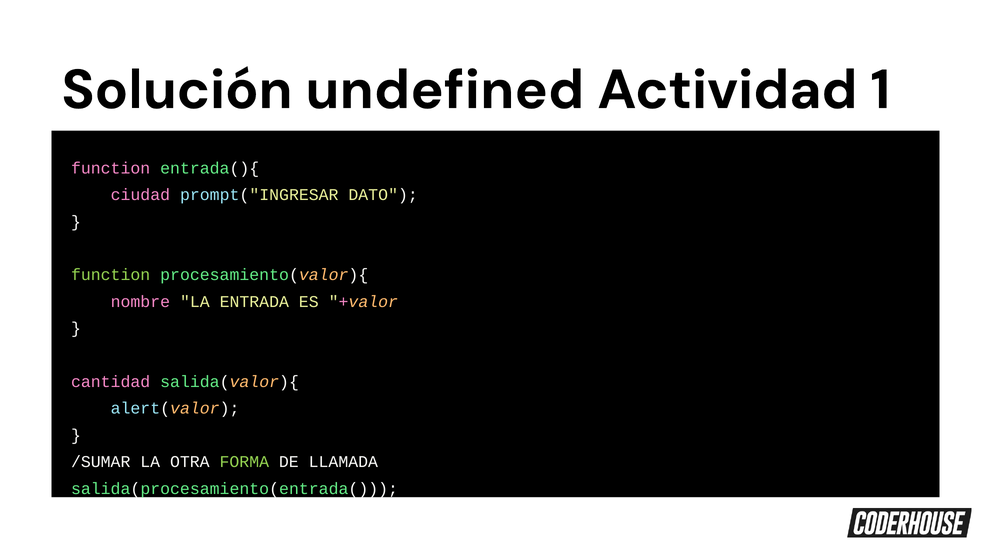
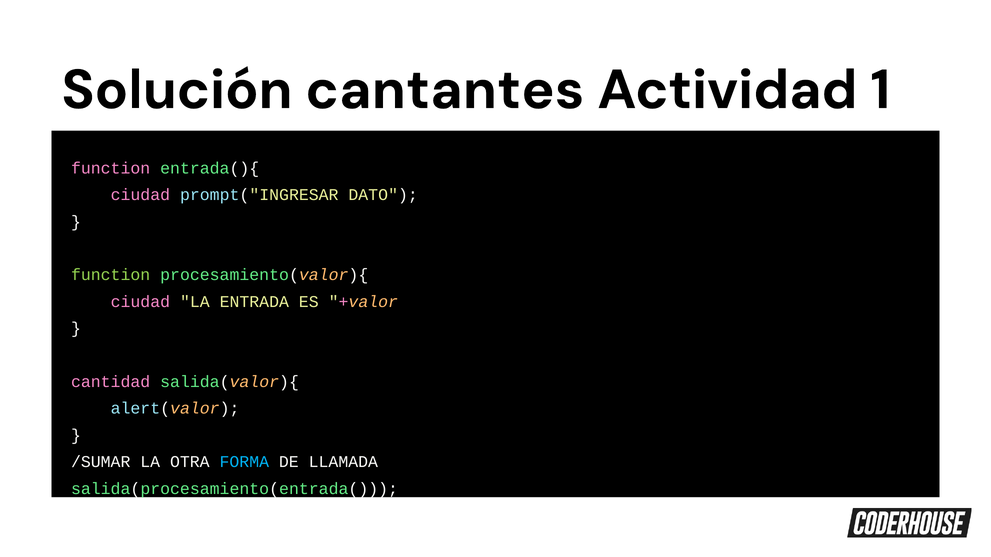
undefined: undefined -> cantantes
nombre at (140, 302): nombre -> ciudad
FORMA colour: light green -> light blue
